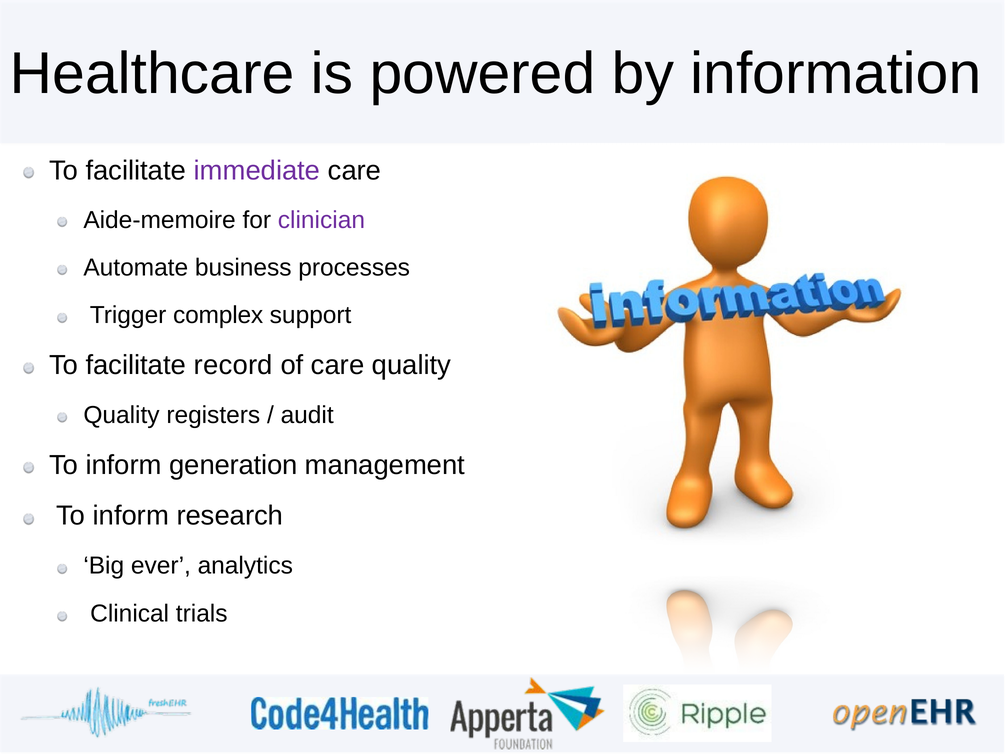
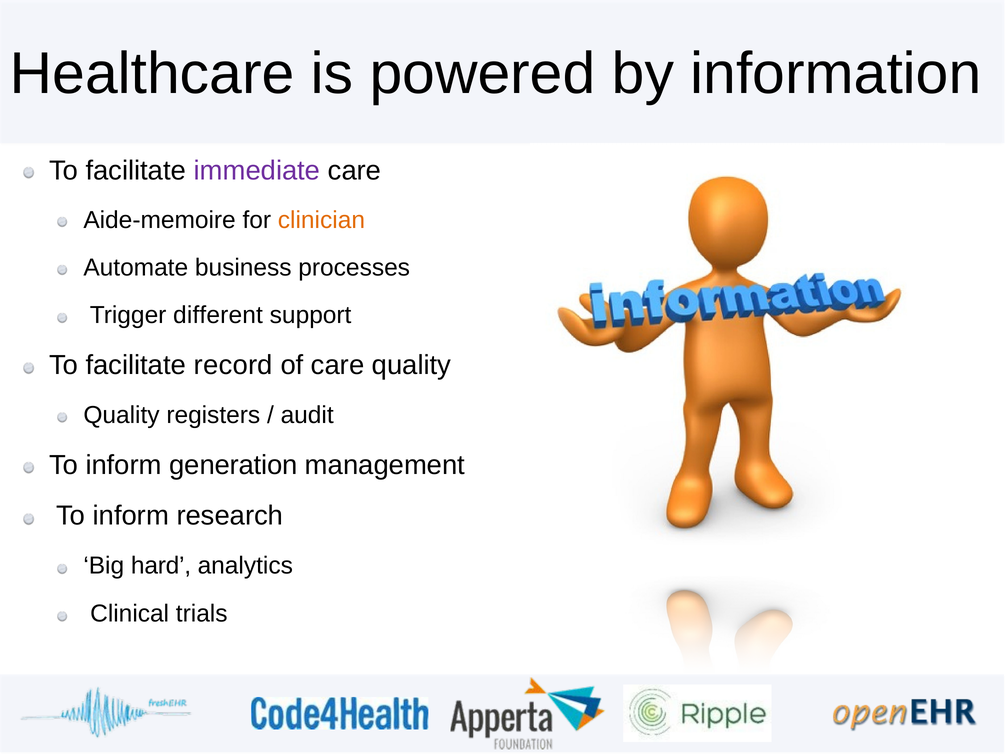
clinician colour: purple -> orange
complex: complex -> different
ever: ever -> hard
